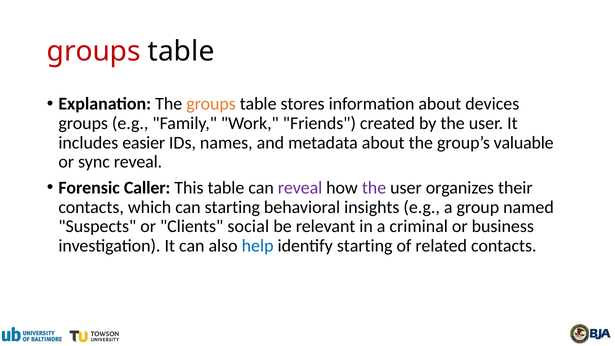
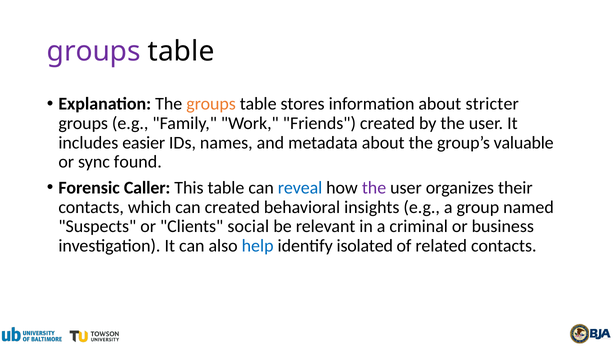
groups at (94, 52) colour: red -> purple
devices: devices -> stricter
sync reveal: reveal -> found
reveal at (300, 188) colour: purple -> blue
can starting: starting -> created
identify starting: starting -> isolated
